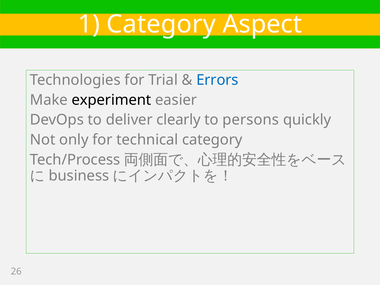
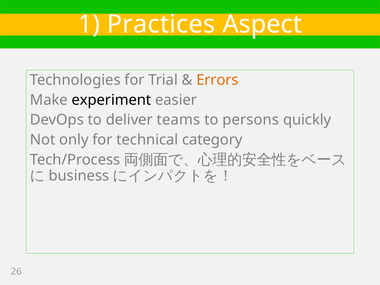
1 Category: Category -> Practices
Errors colour: blue -> orange
clearly: clearly -> teams
